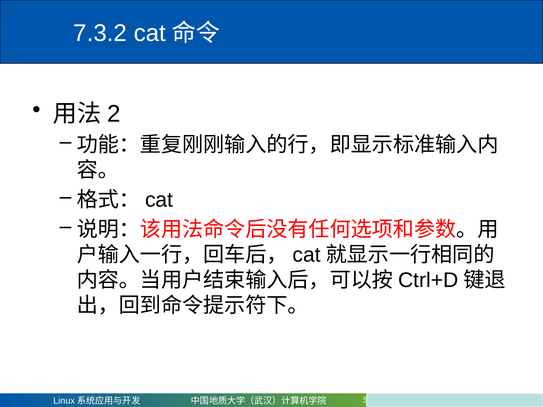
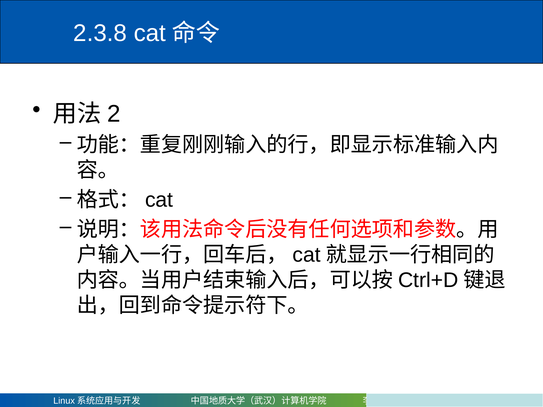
7.3.2: 7.3.2 -> 2.3.8
